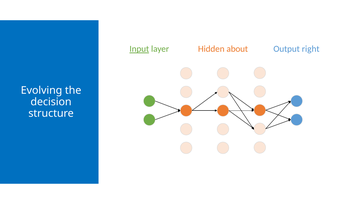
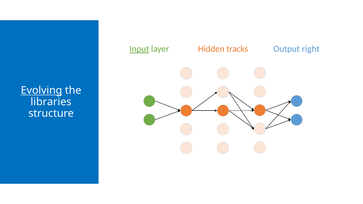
about: about -> tracks
Evolving underline: none -> present
decision: decision -> libraries
